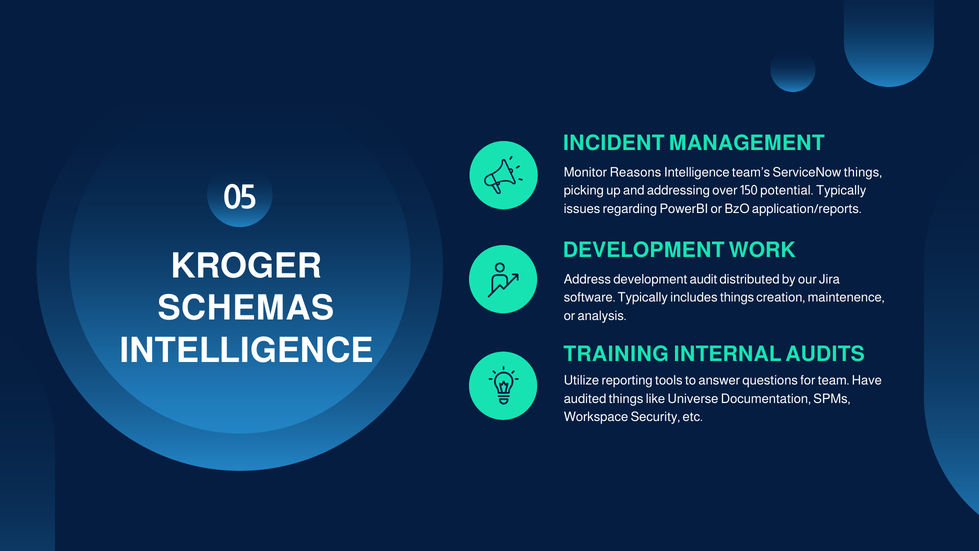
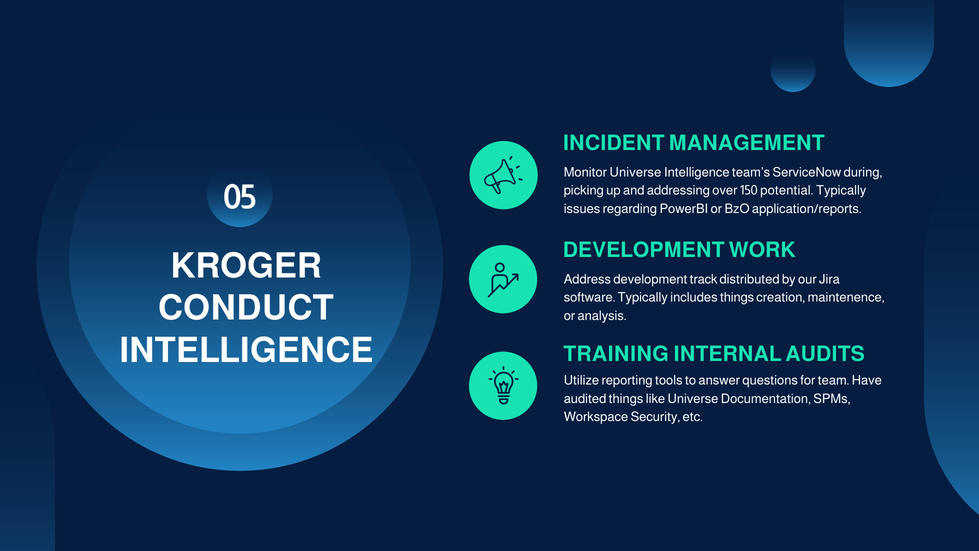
Monitor Reasons: Reasons -> Universe
ServiceNow things: things -> during
audit: audit -> track
SCHEMAS: SCHEMAS -> CONDUCT
